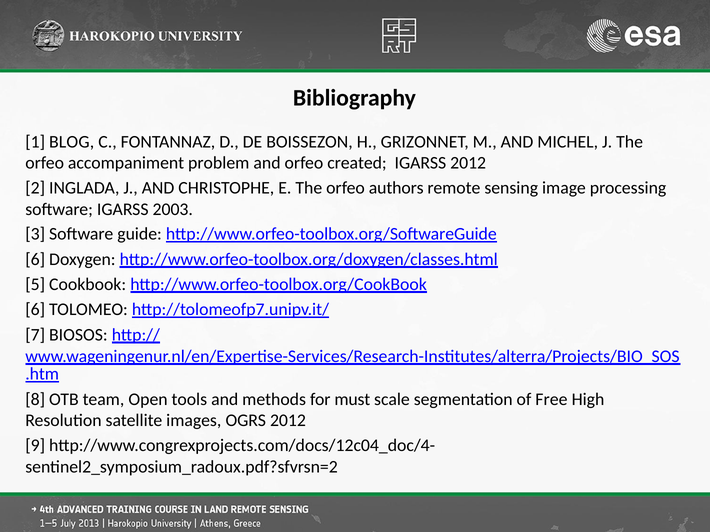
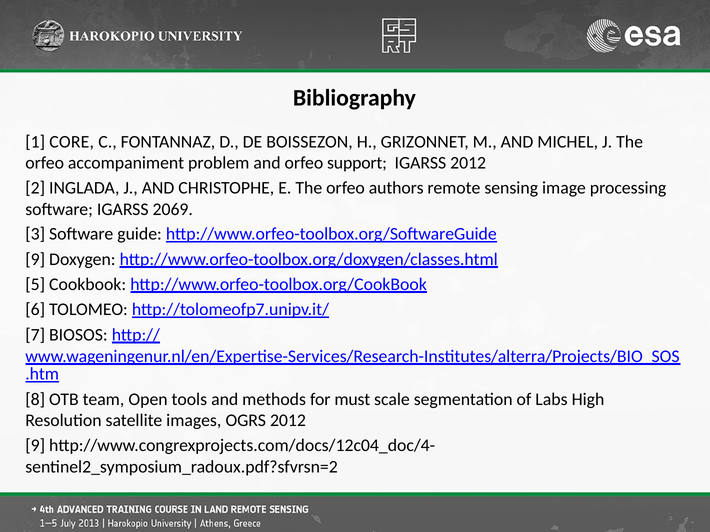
BLOG: BLOG -> CORE
created: created -> support
2003: 2003 -> 2069
6 at (35, 259): 6 -> 9
Free: Free -> Labs
